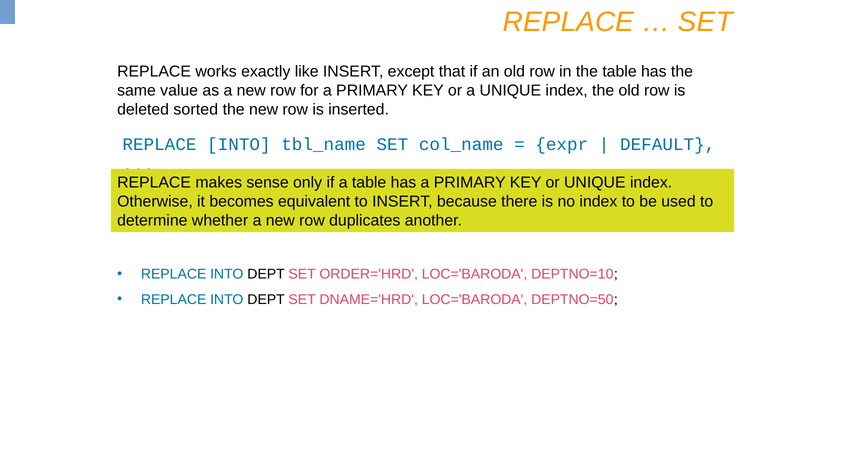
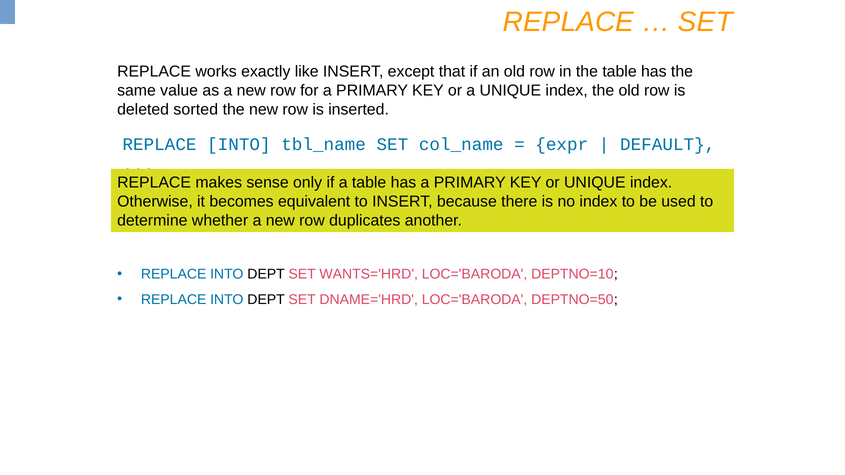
ORDER='HRD: ORDER='HRD -> WANTS='HRD
